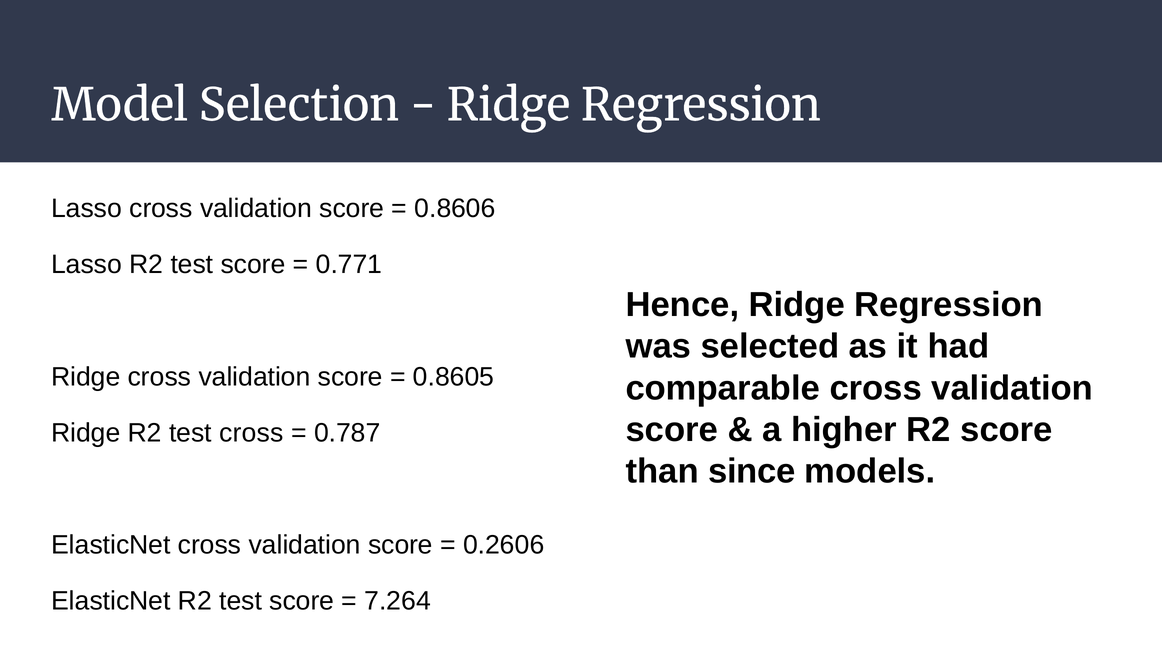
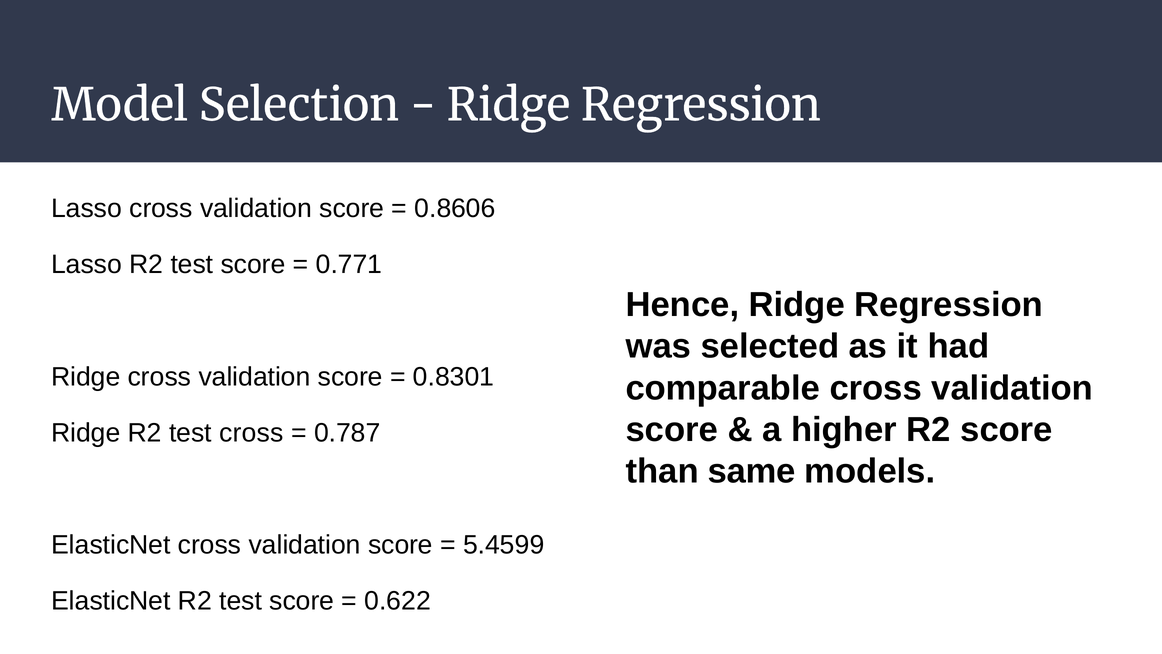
0.8605: 0.8605 -> 0.8301
since: since -> same
0.2606: 0.2606 -> 5.4599
7.264: 7.264 -> 0.622
